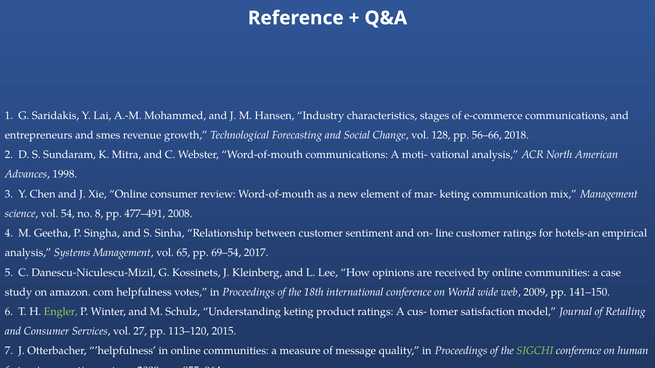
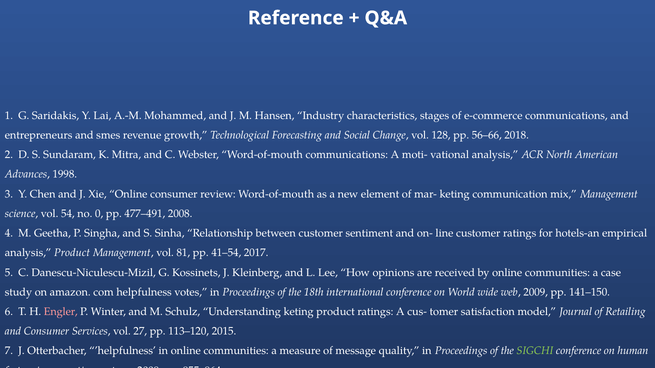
8: 8 -> 0
analysis Systems: Systems -> Product
65: 65 -> 81
69–54: 69–54 -> 41–54
Engler colour: light green -> pink
